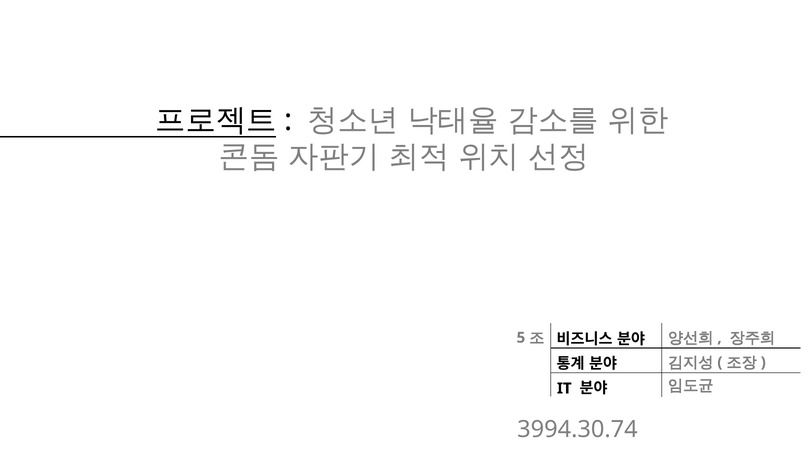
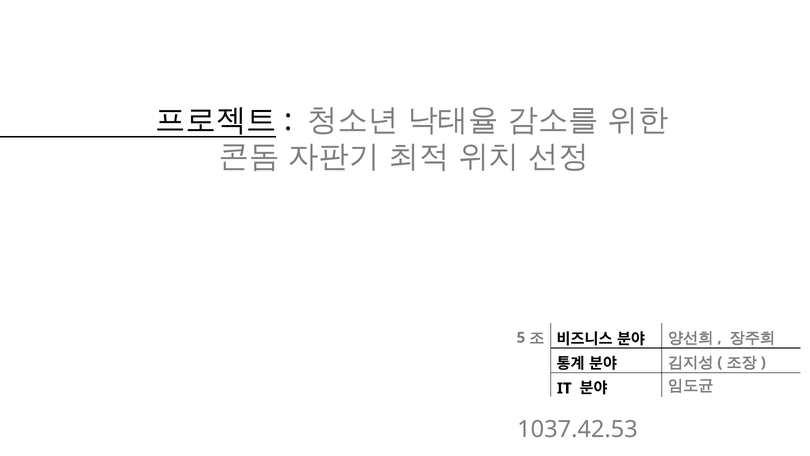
3994.30.74: 3994.30.74 -> 1037.42.53
